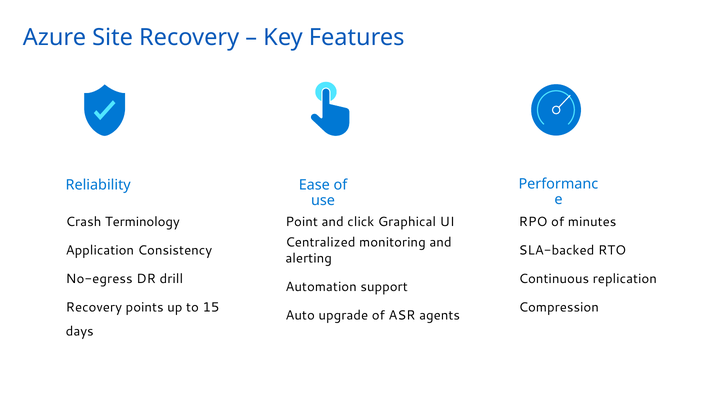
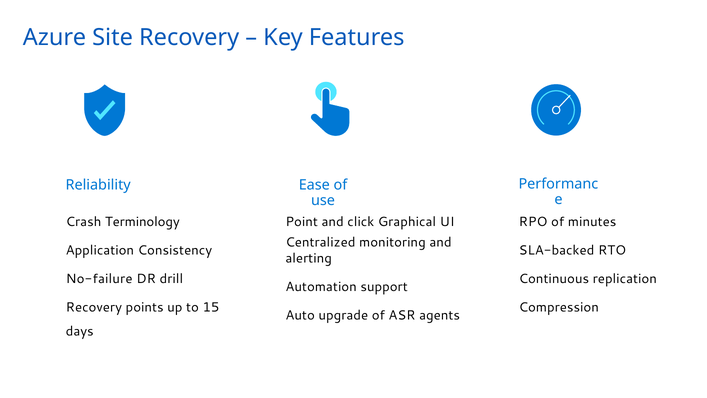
No-egress: No-egress -> No-failure
